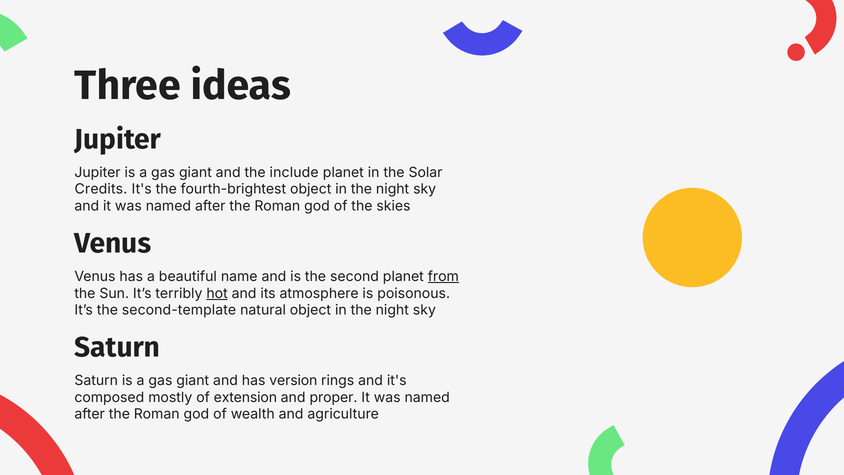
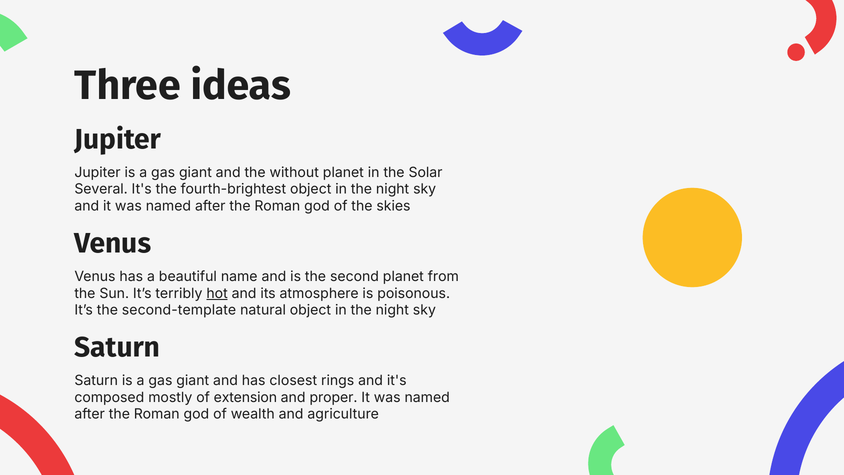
include: include -> without
Credits: Credits -> Several
from underline: present -> none
version: version -> closest
